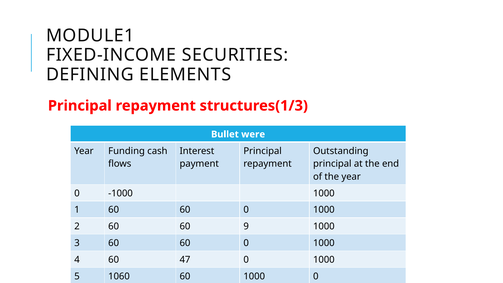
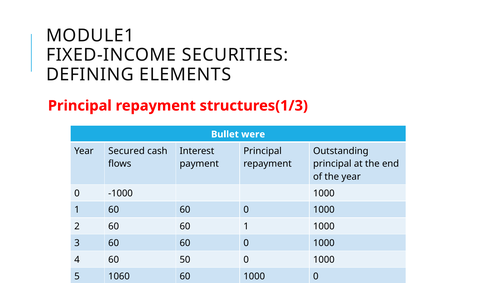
Funding: Funding -> Secured
60 9: 9 -> 1
47: 47 -> 50
